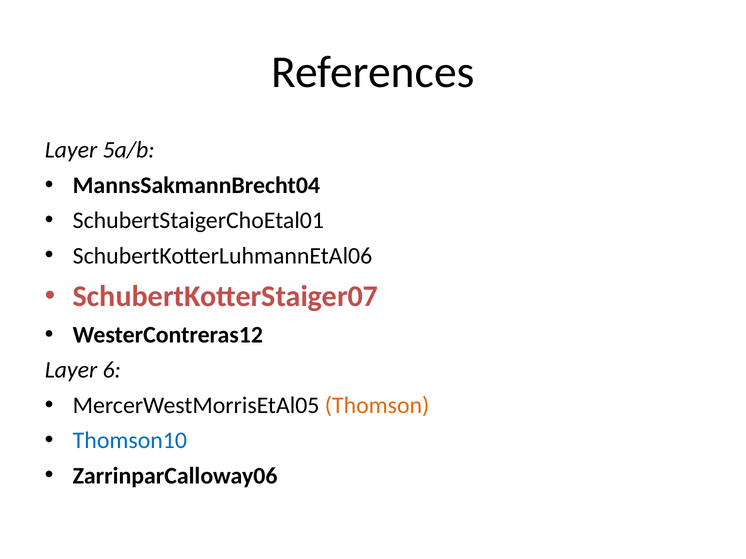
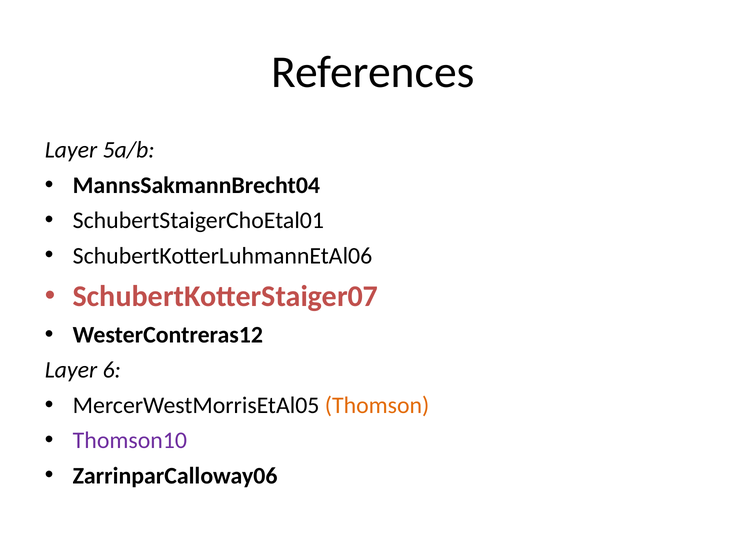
Thomson10 colour: blue -> purple
